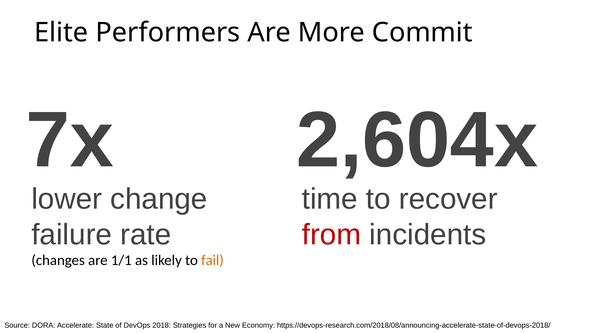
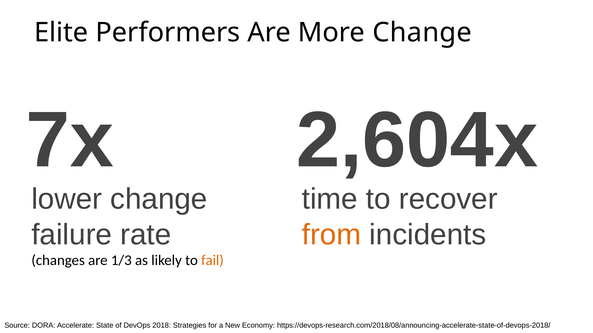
More Commit: Commit -> Change
from colour: red -> orange
1/1: 1/1 -> 1/3
